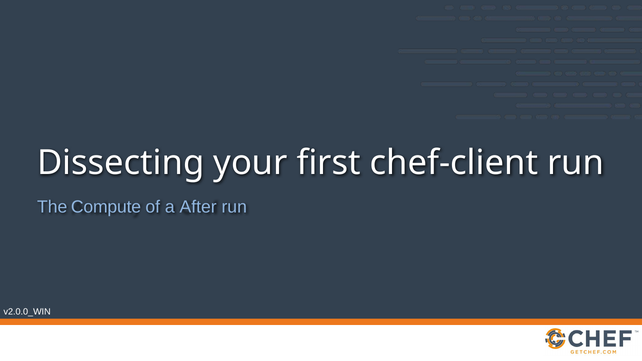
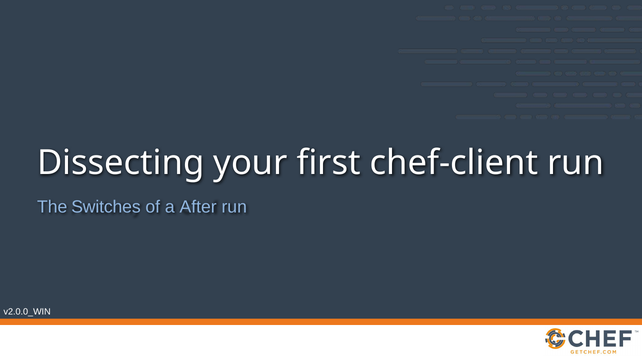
Compute: Compute -> Switches
